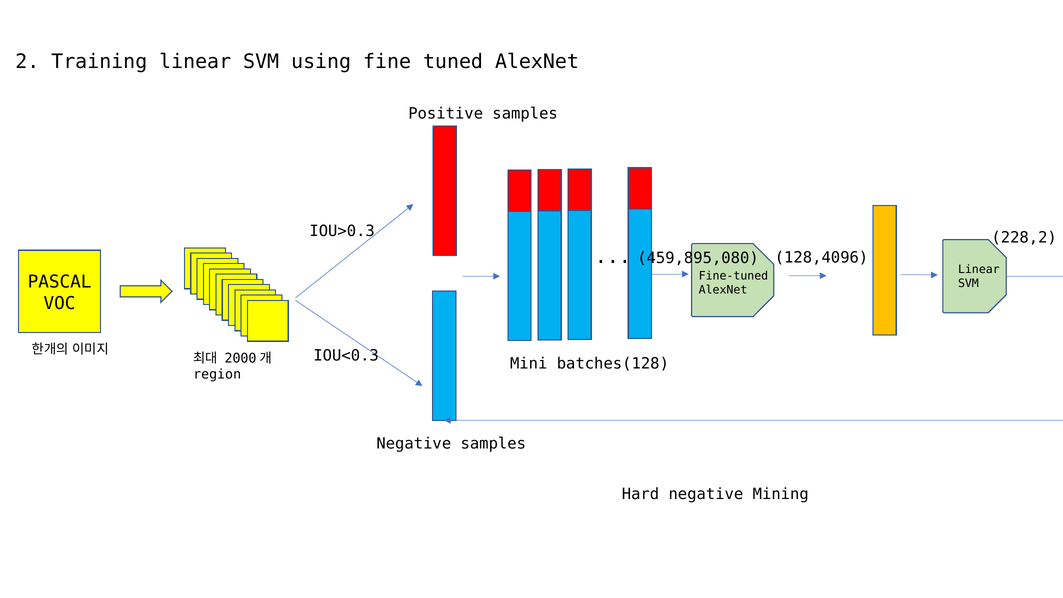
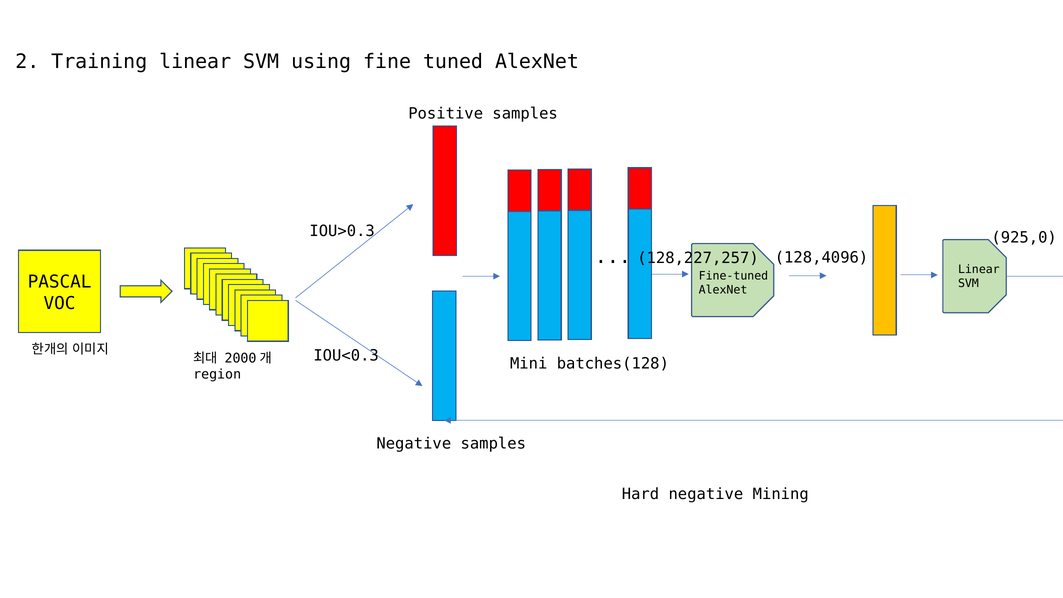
228,2: 228,2 -> 925,0
459,895,080: 459,895,080 -> 128,227,257
